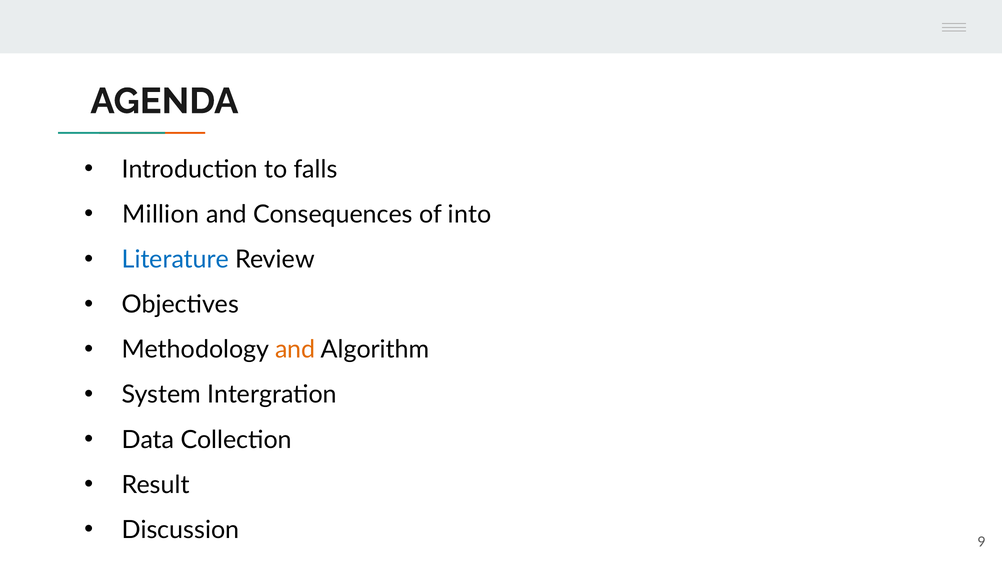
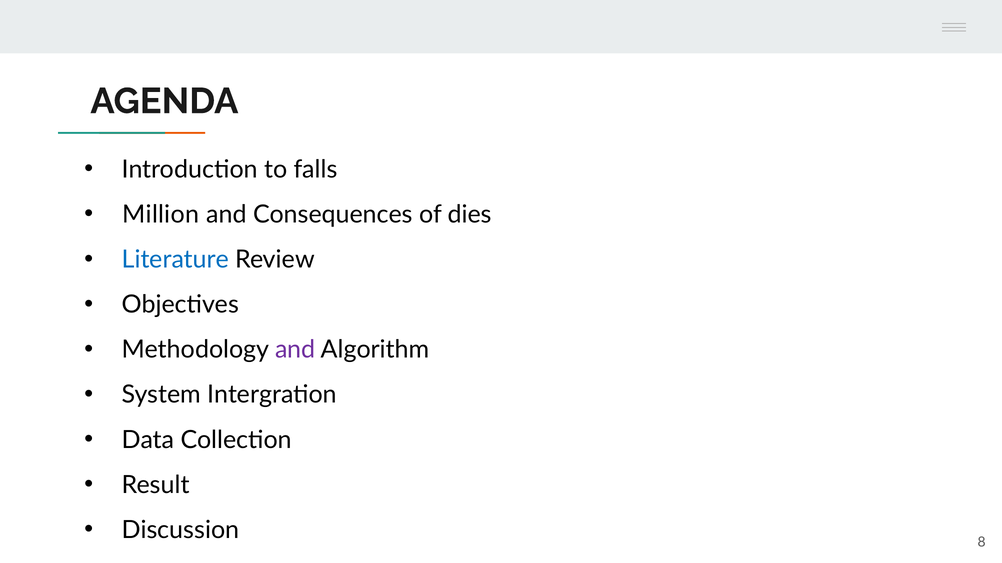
into: into -> dies
and at (295, 350) colour: orange -> purple
9: 9 -> 8
